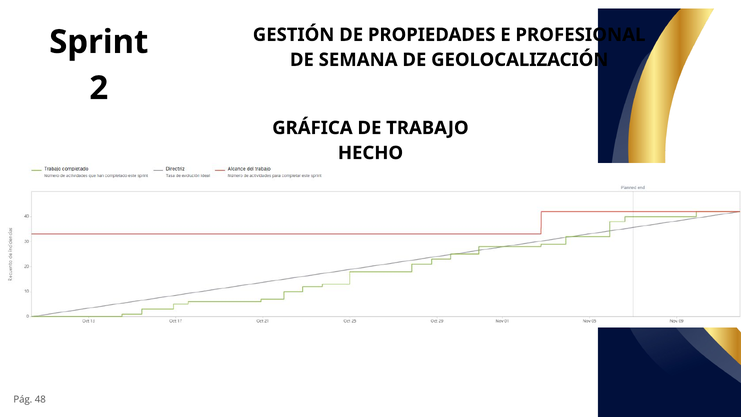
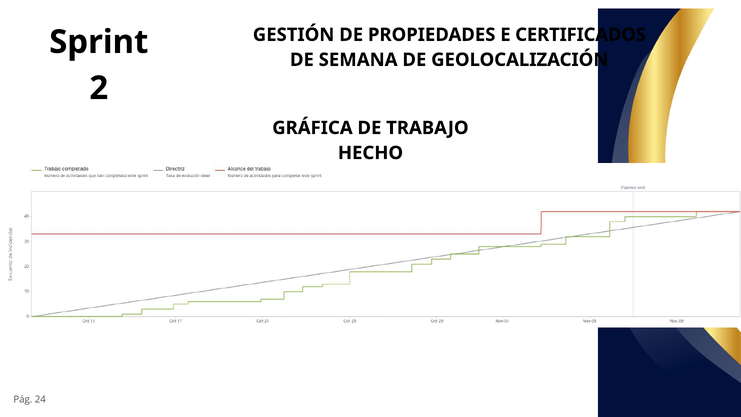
PROFESIONAL: PROFESIONAL -> CERTIFICADOS
48: 48 -> 24
